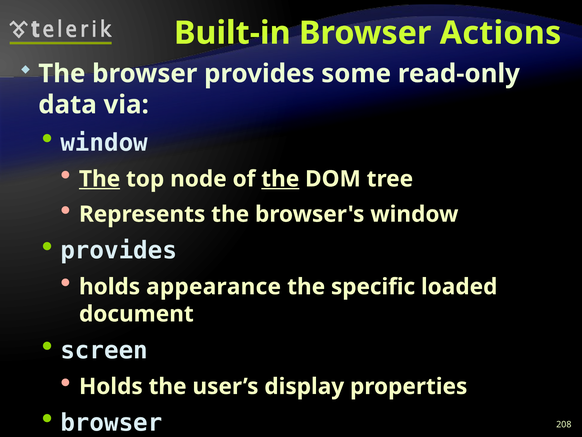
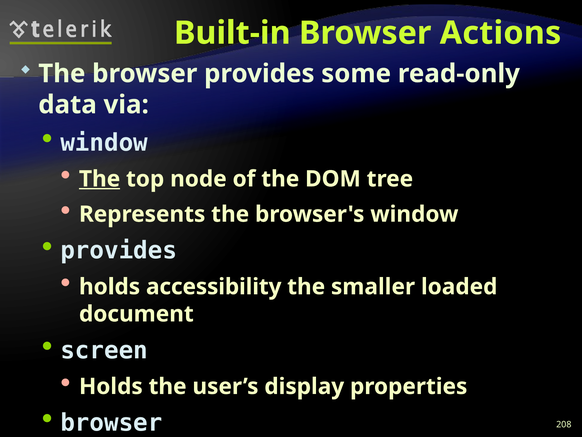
the at (280, 179) underline: present -> none
appearance: appearance -> accessibility
specific: specific -> smaller
